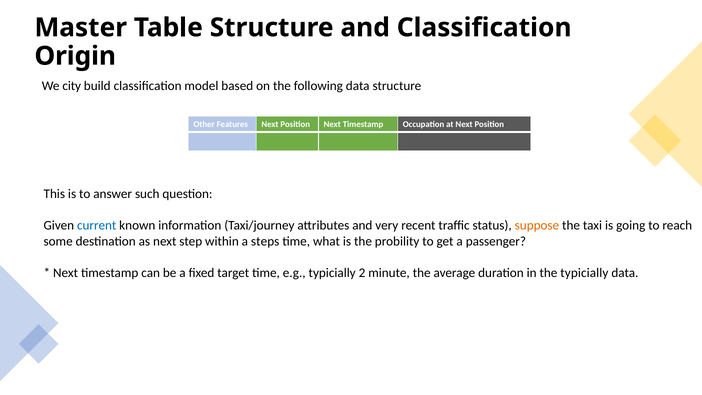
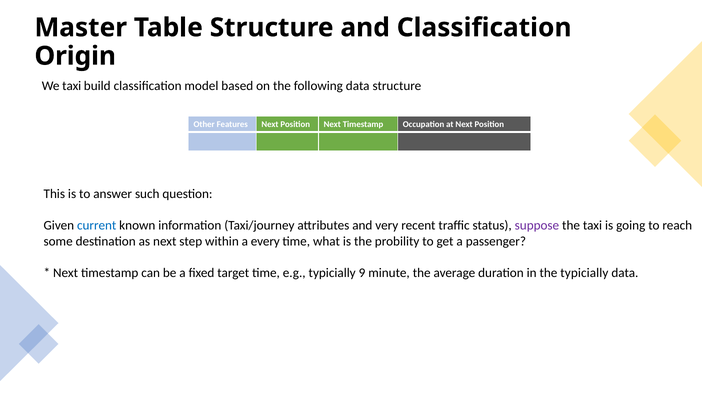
We city: city -> taxi
suppose colour: orange -> purple
steps: steps -> every
2: 2 -> 9
